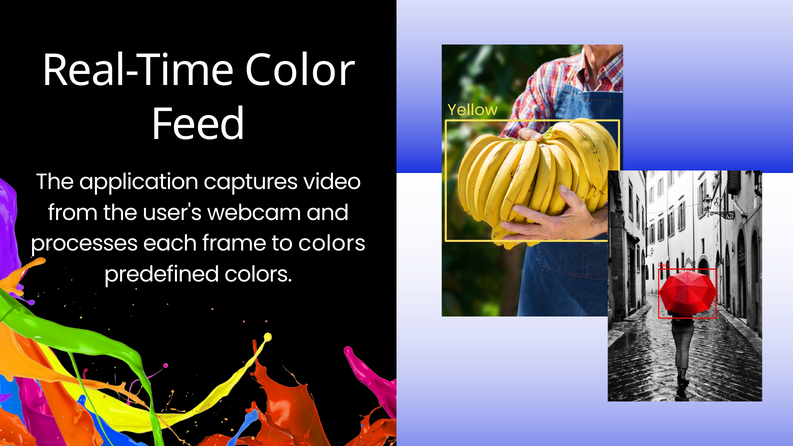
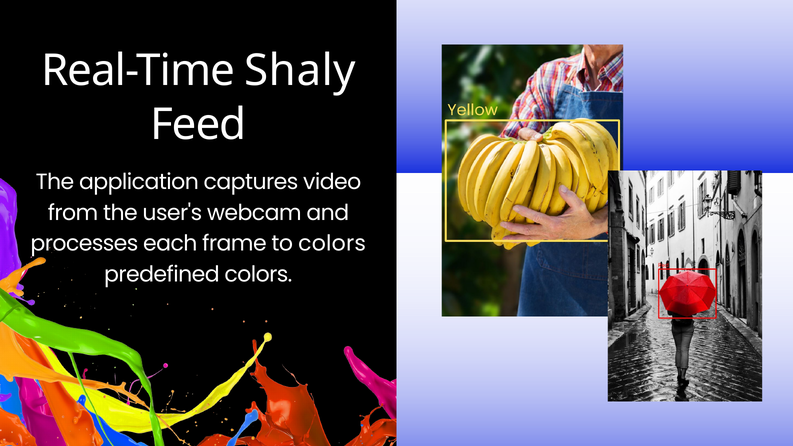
Color: Color -> Shaly
